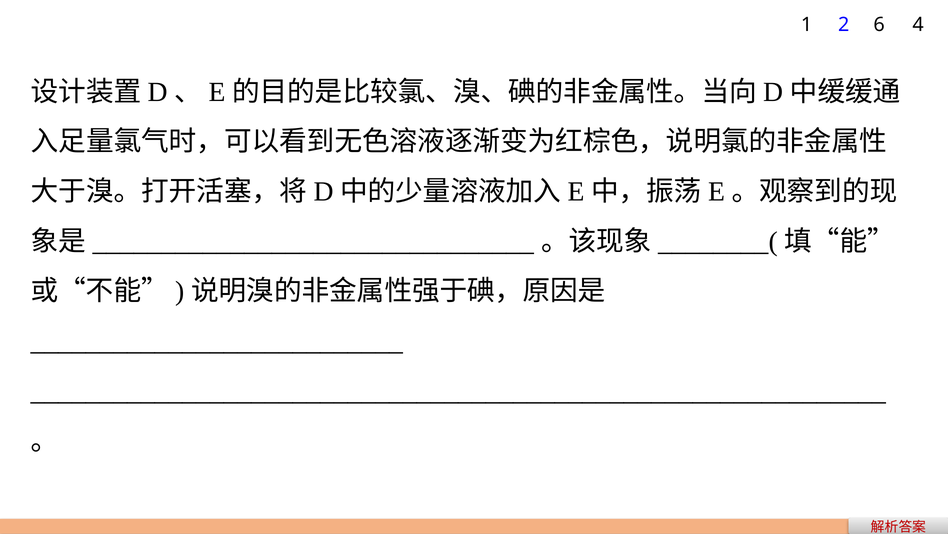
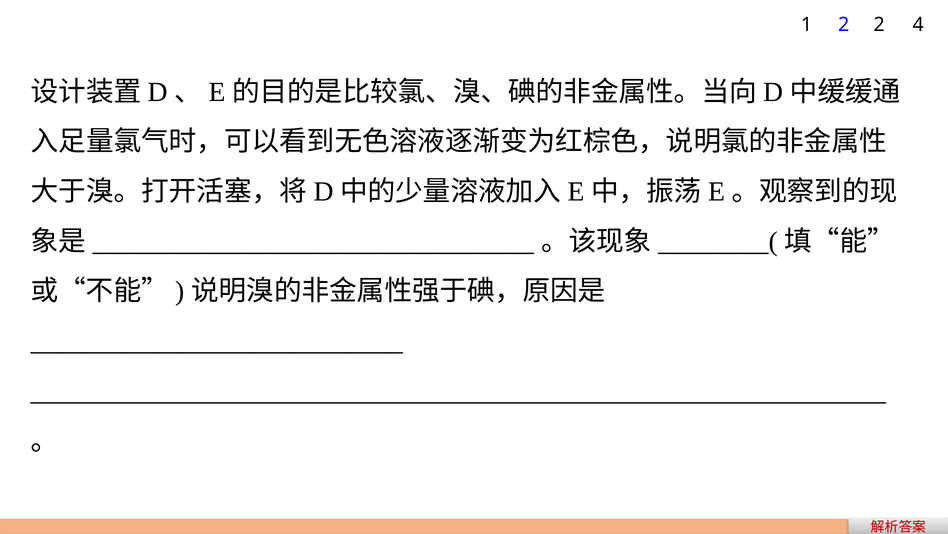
2 6: 6 -> 2
